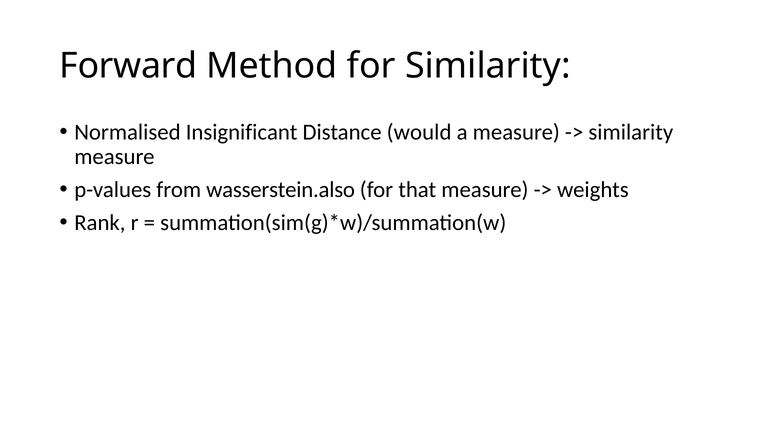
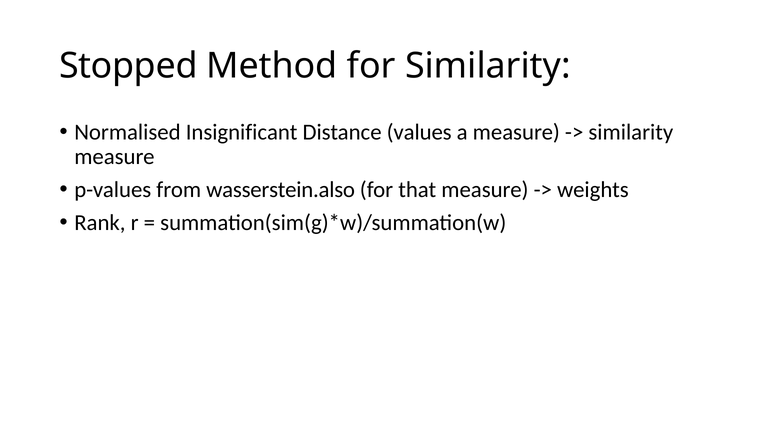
Forward: Forward -> Stopped
would: would -> values
